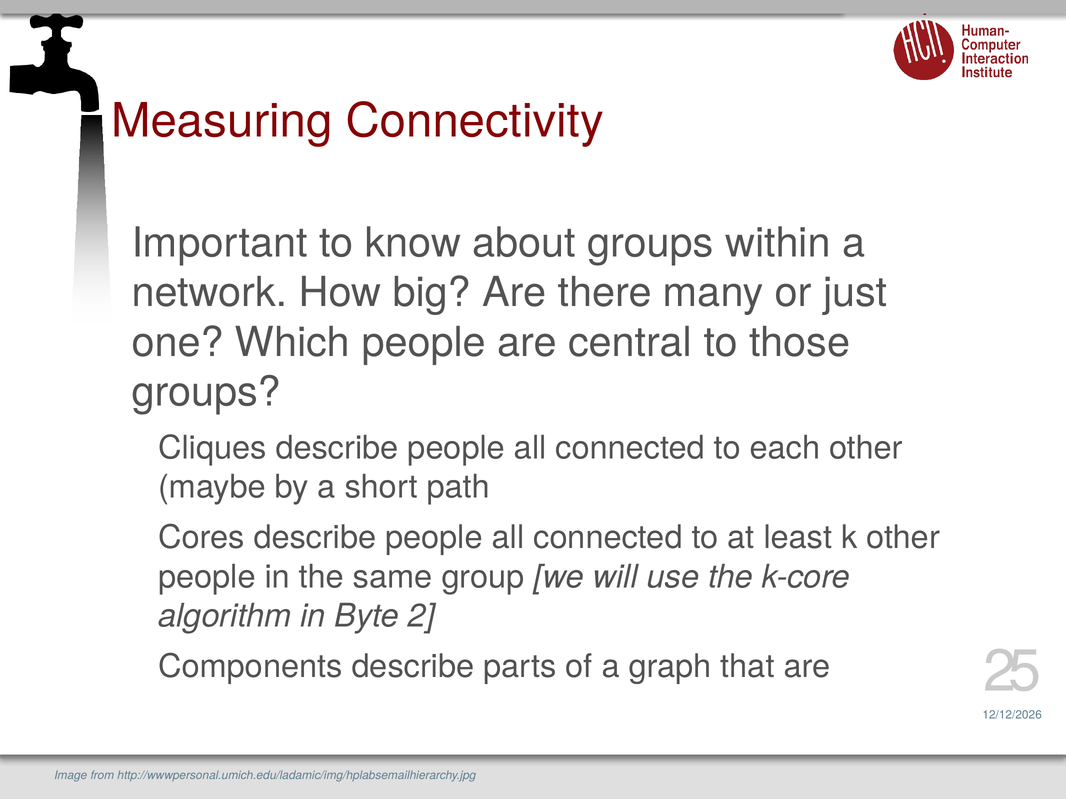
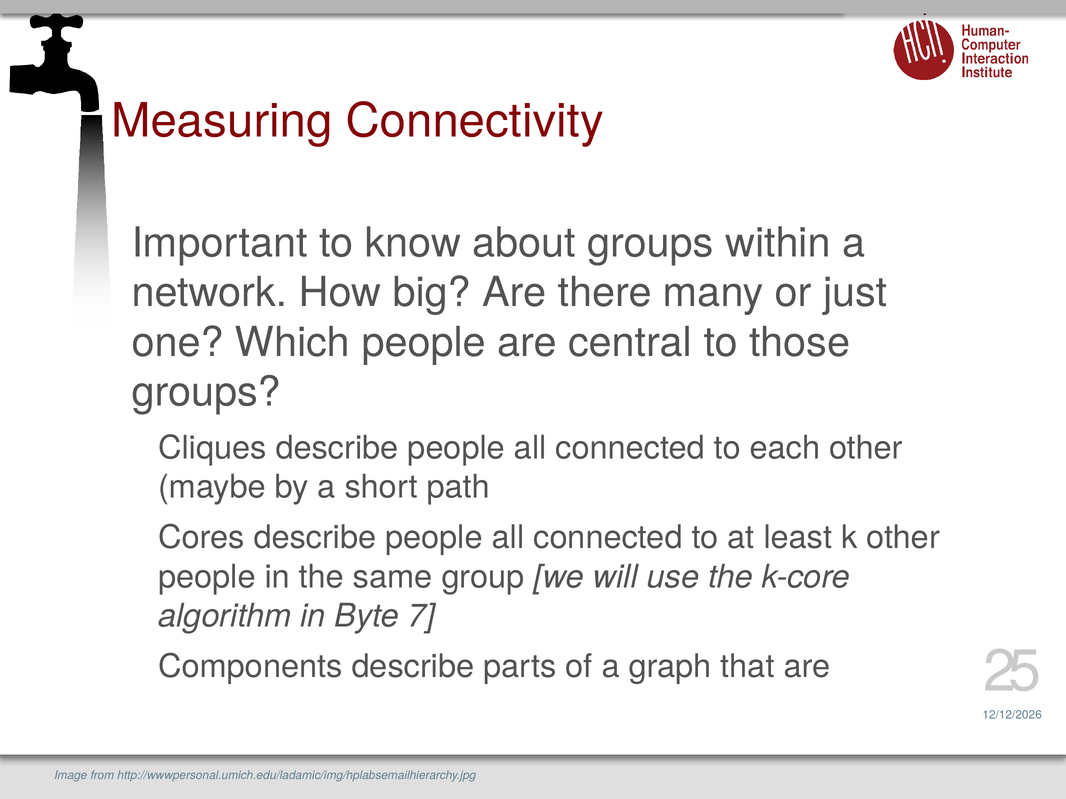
2: 2 -> 7
